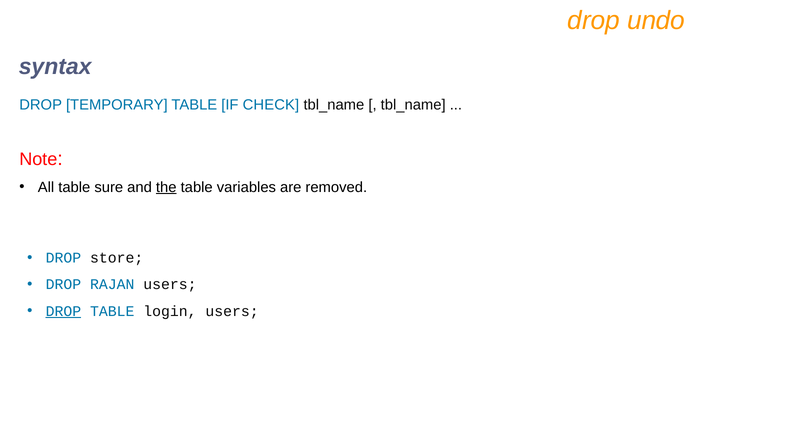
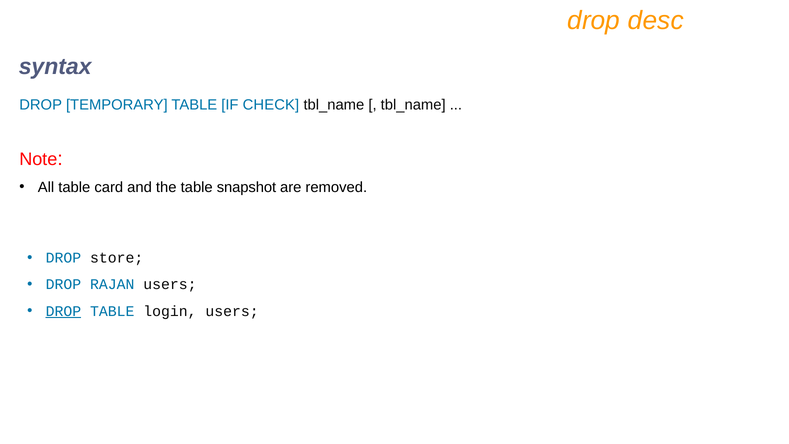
undo: undo -> desc
sure: sure -> card
the underline: present -> none
variables: variables -> snapshot
